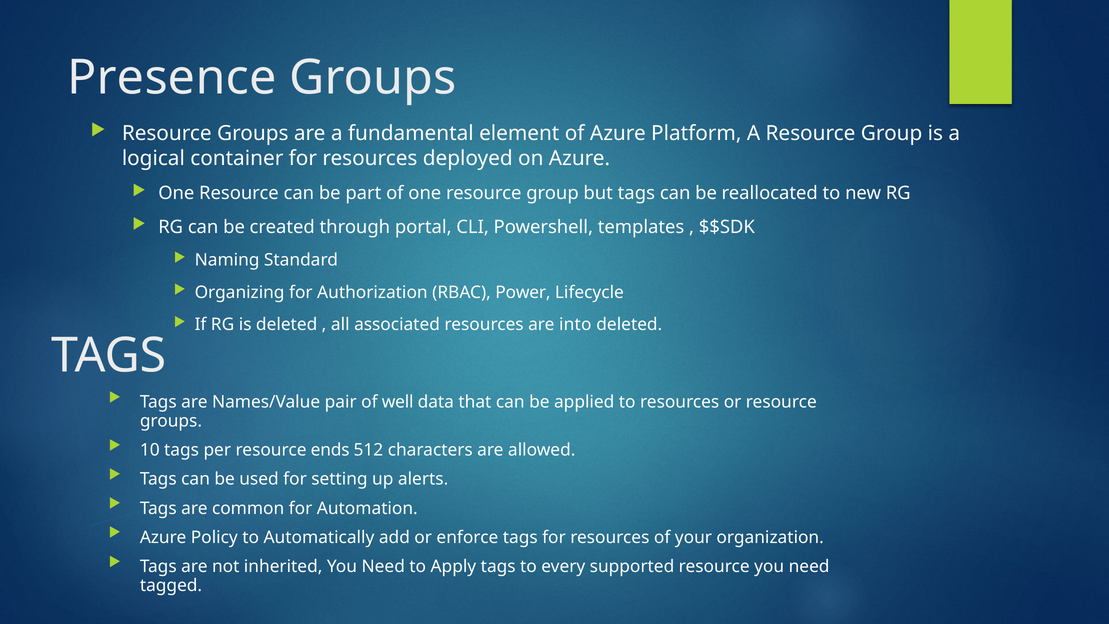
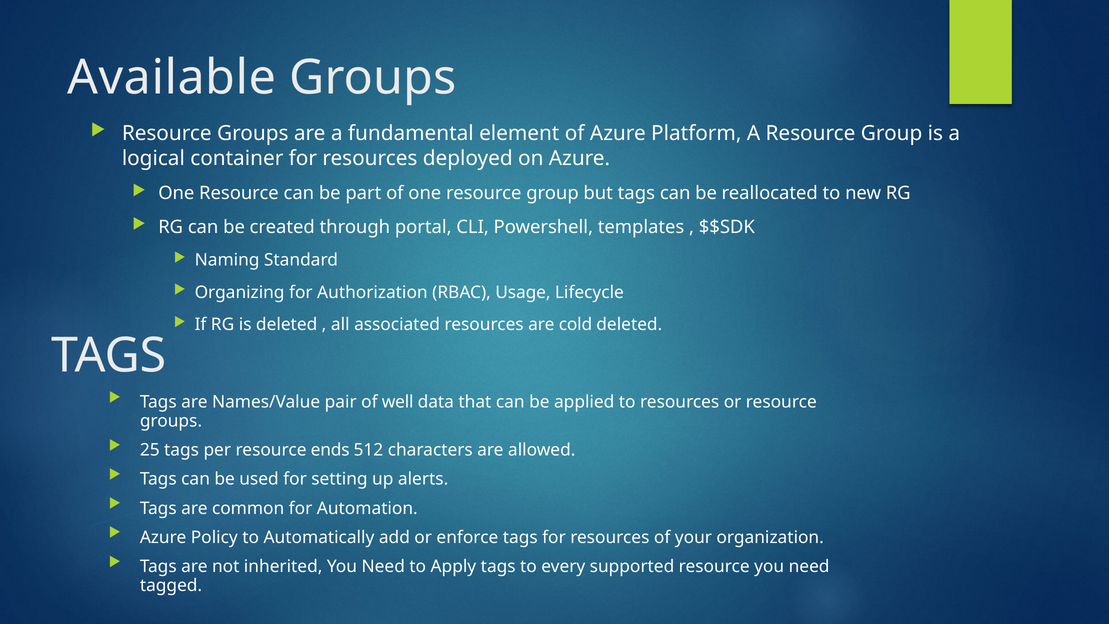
Presence: Presence -> Available
Power: Power -> Usage
into: into -> cold
10: 10 -> 25
